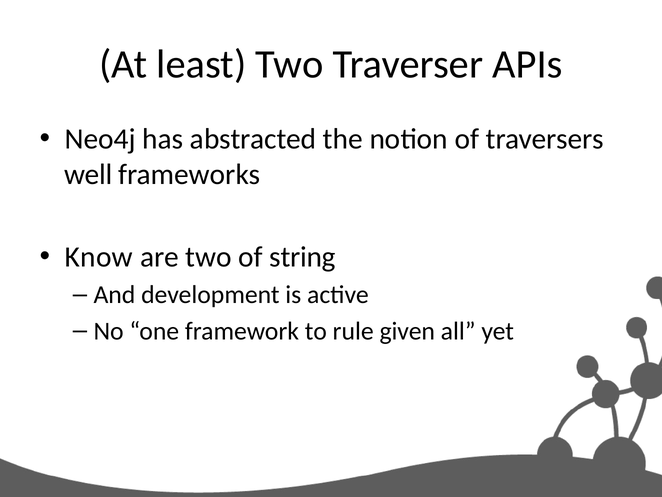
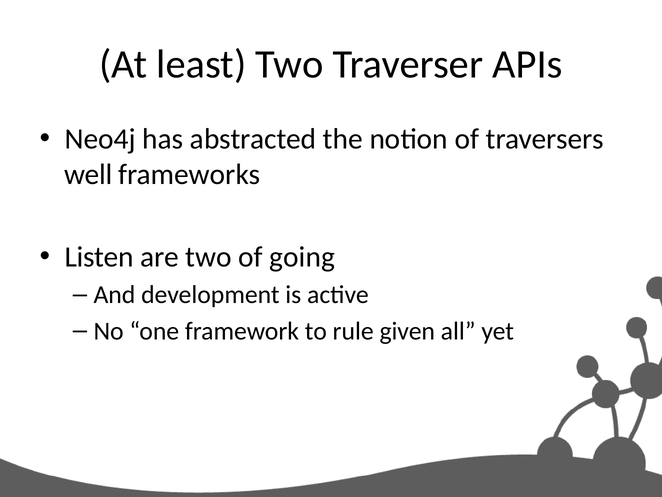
Know: Know -> Listen
string: string -> going
